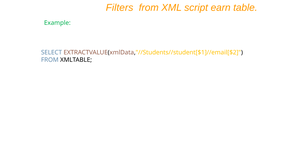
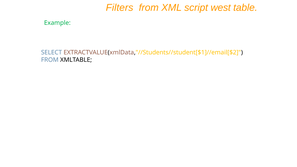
earn: earn -> west
